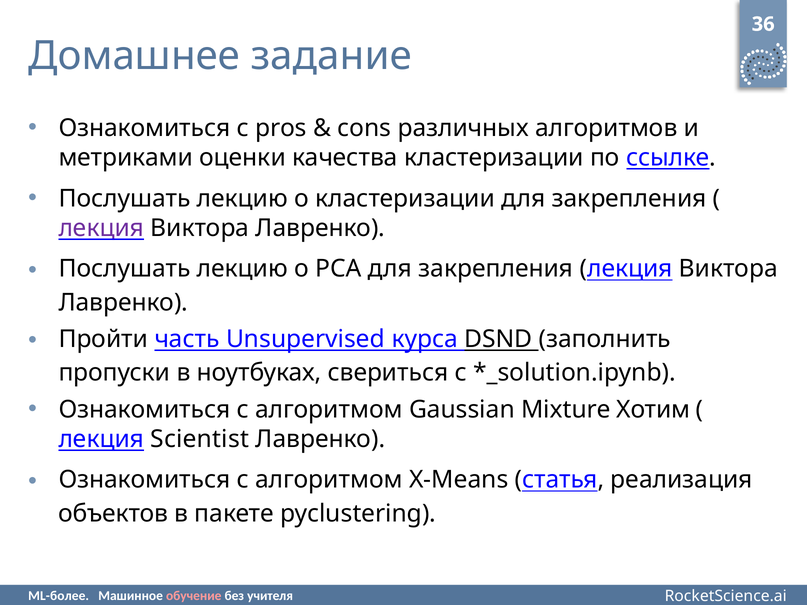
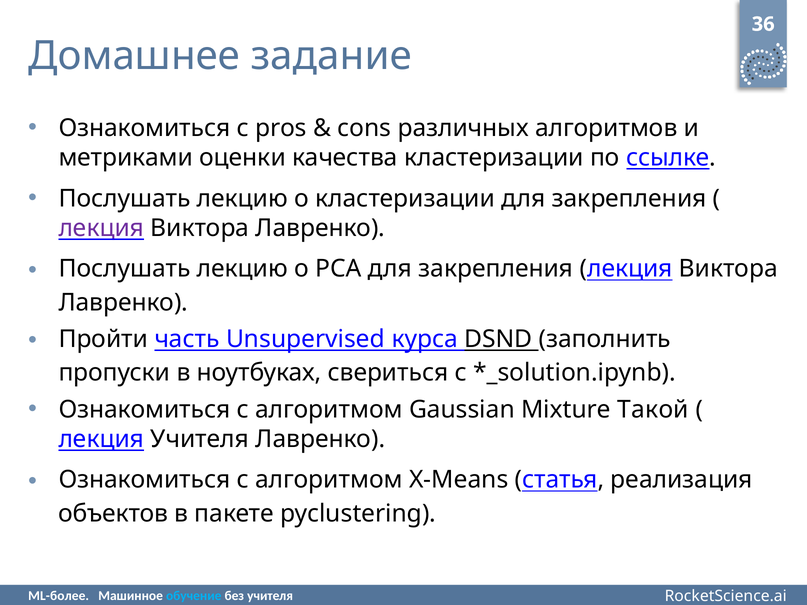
Хотим: Хотим -> Такой
лекция Scientist: Scientist -> Учителя
обучение colour: pink -> light blue
